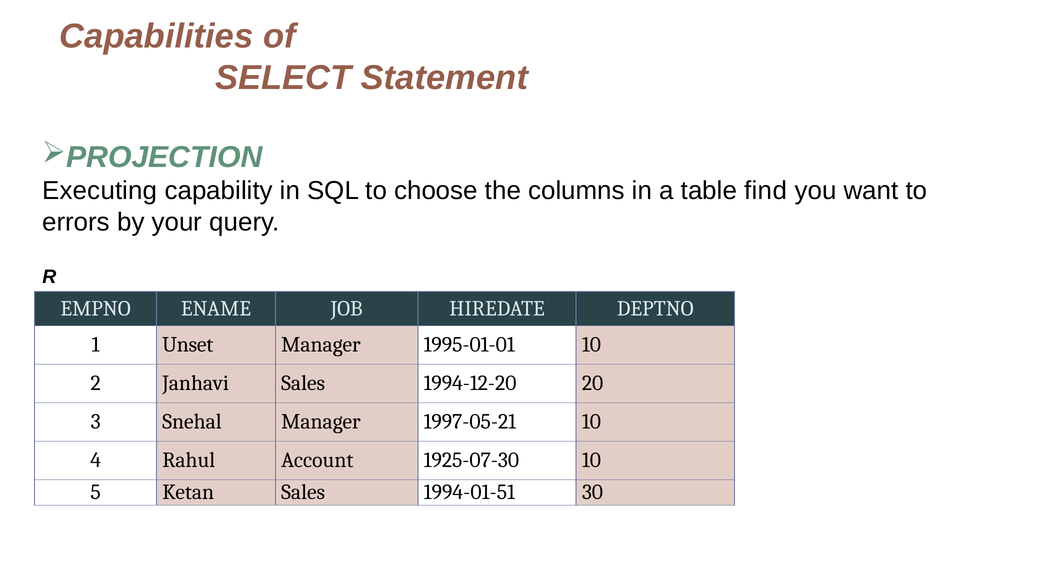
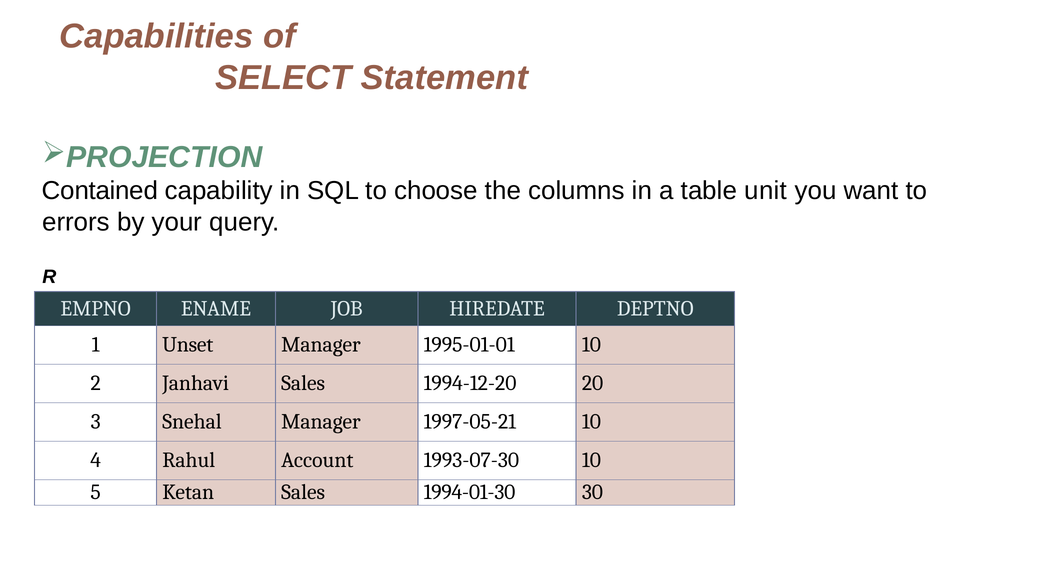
Executing: Executing -> Contained
find: find -> unit
1925-07-30: 1925-07-30 -> 1993-07-30
1994-01-51: 1994-01-51 -> 1994-01-30
